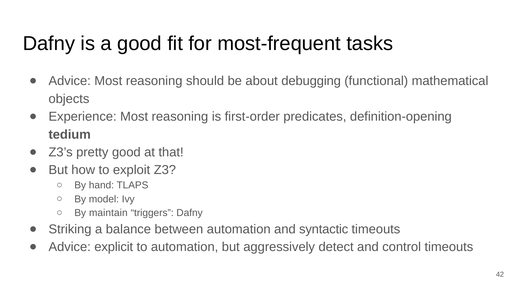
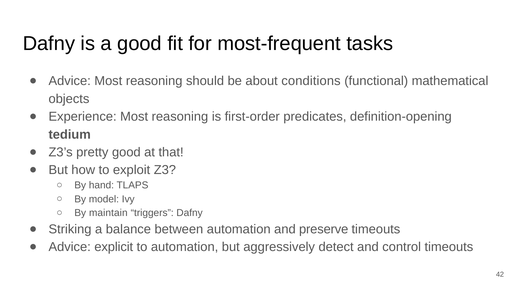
debugging: debugging -> conditions
syntactic: syntactic -> preserve
